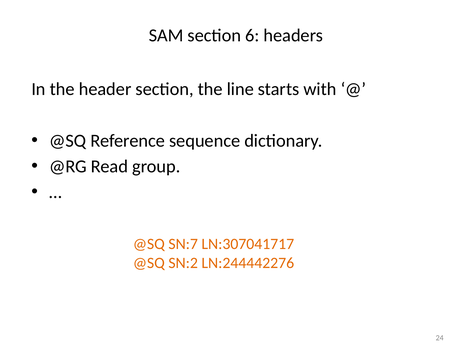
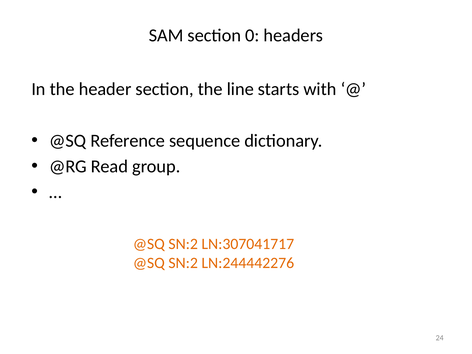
6: 6 -> 0
SN:7 at (183, 244): SN:7 -> SN:2
